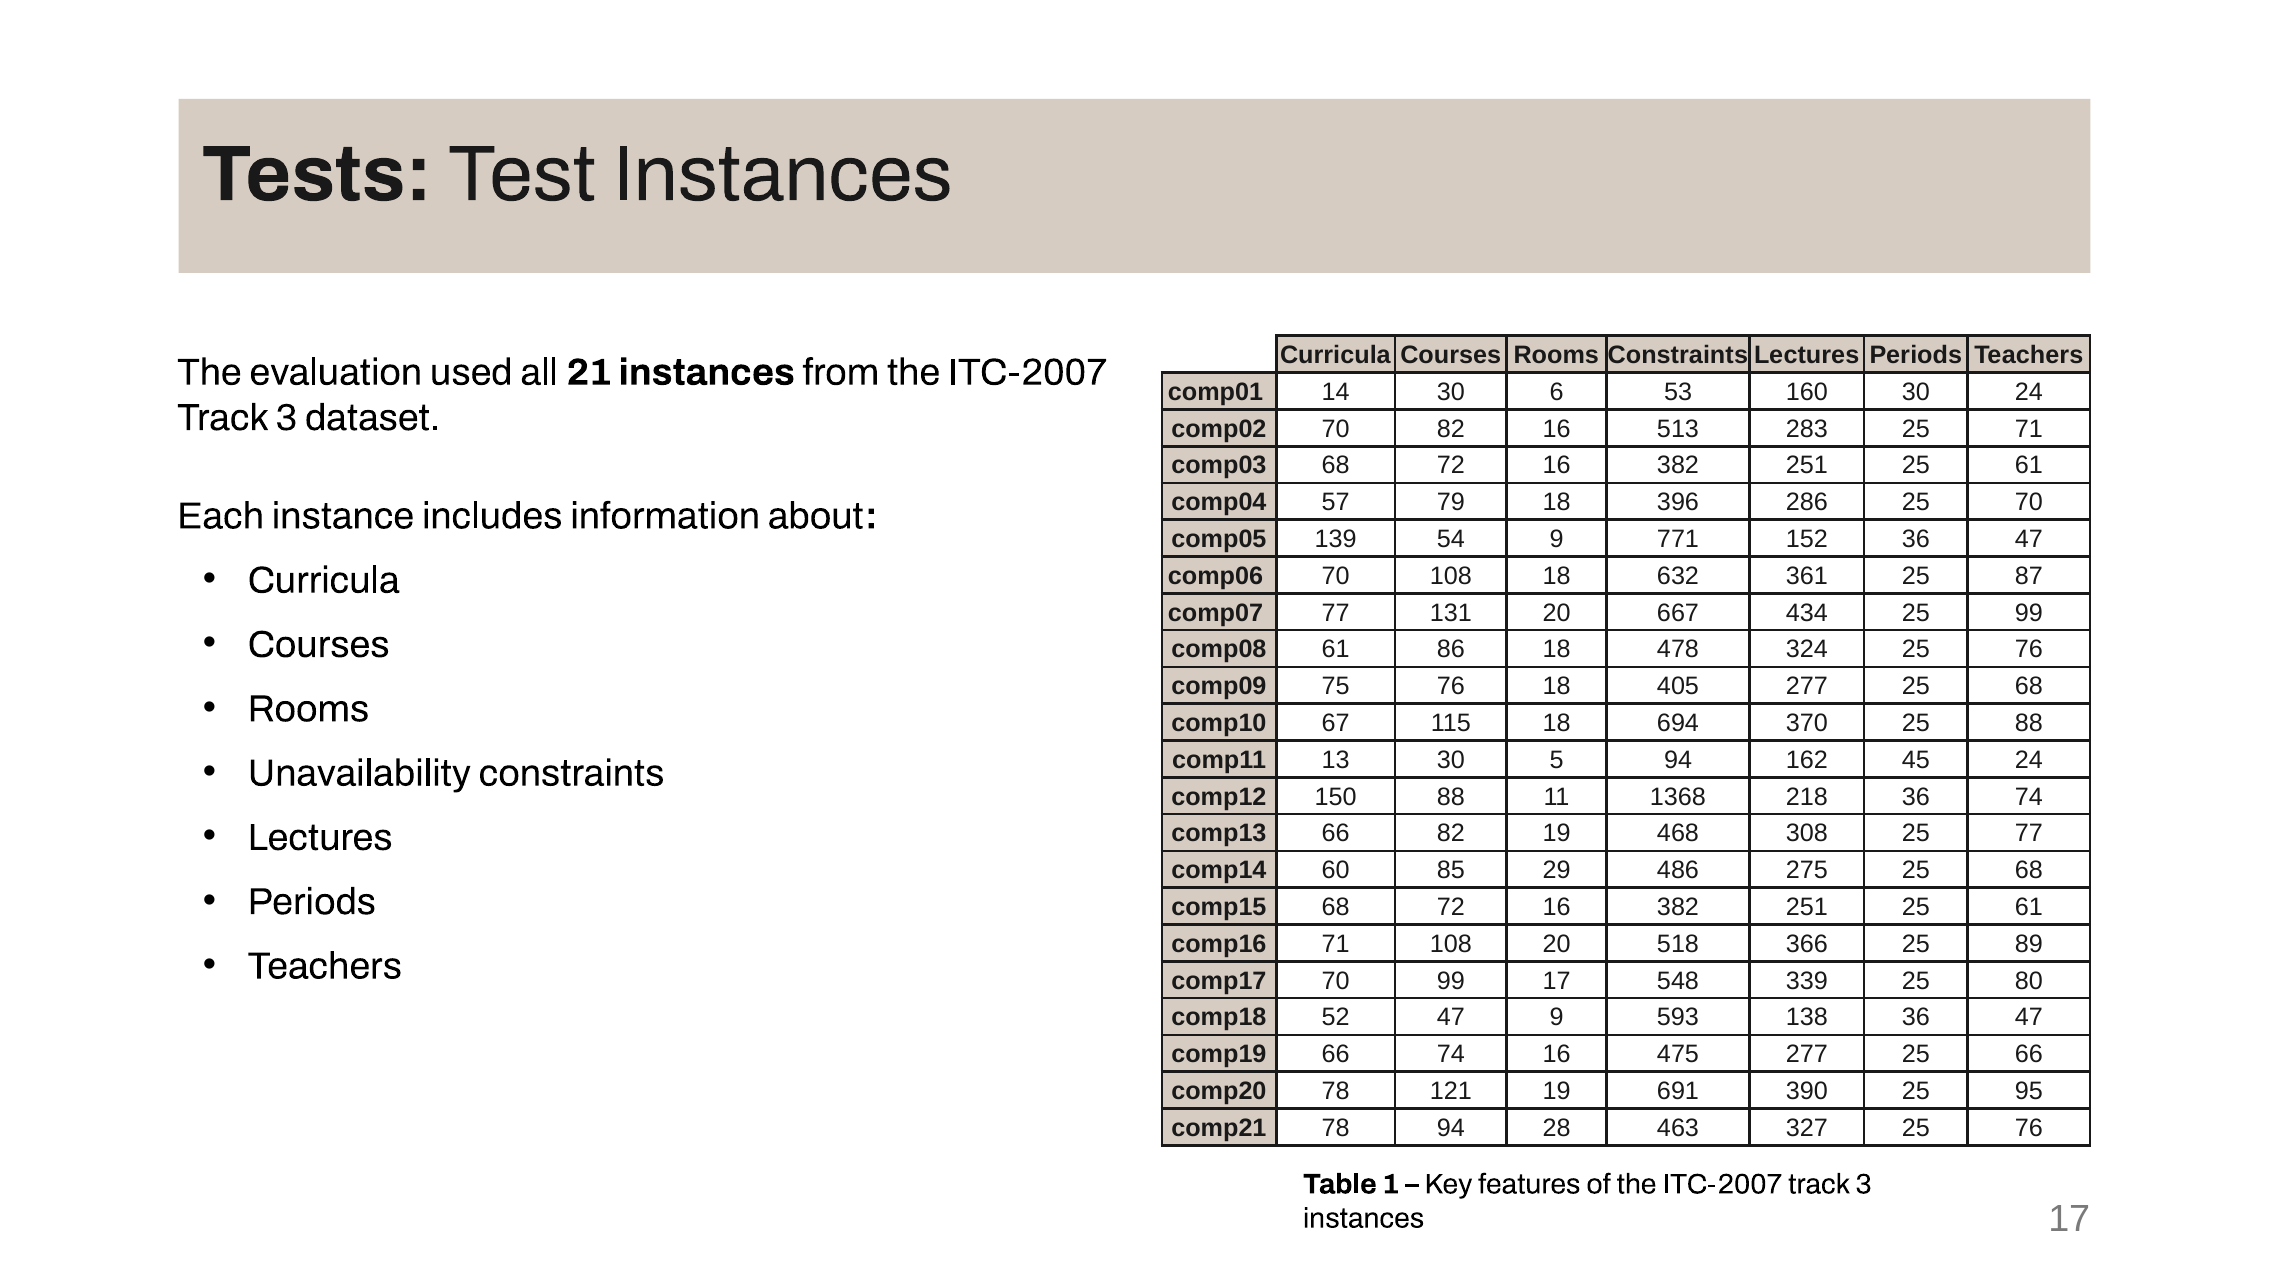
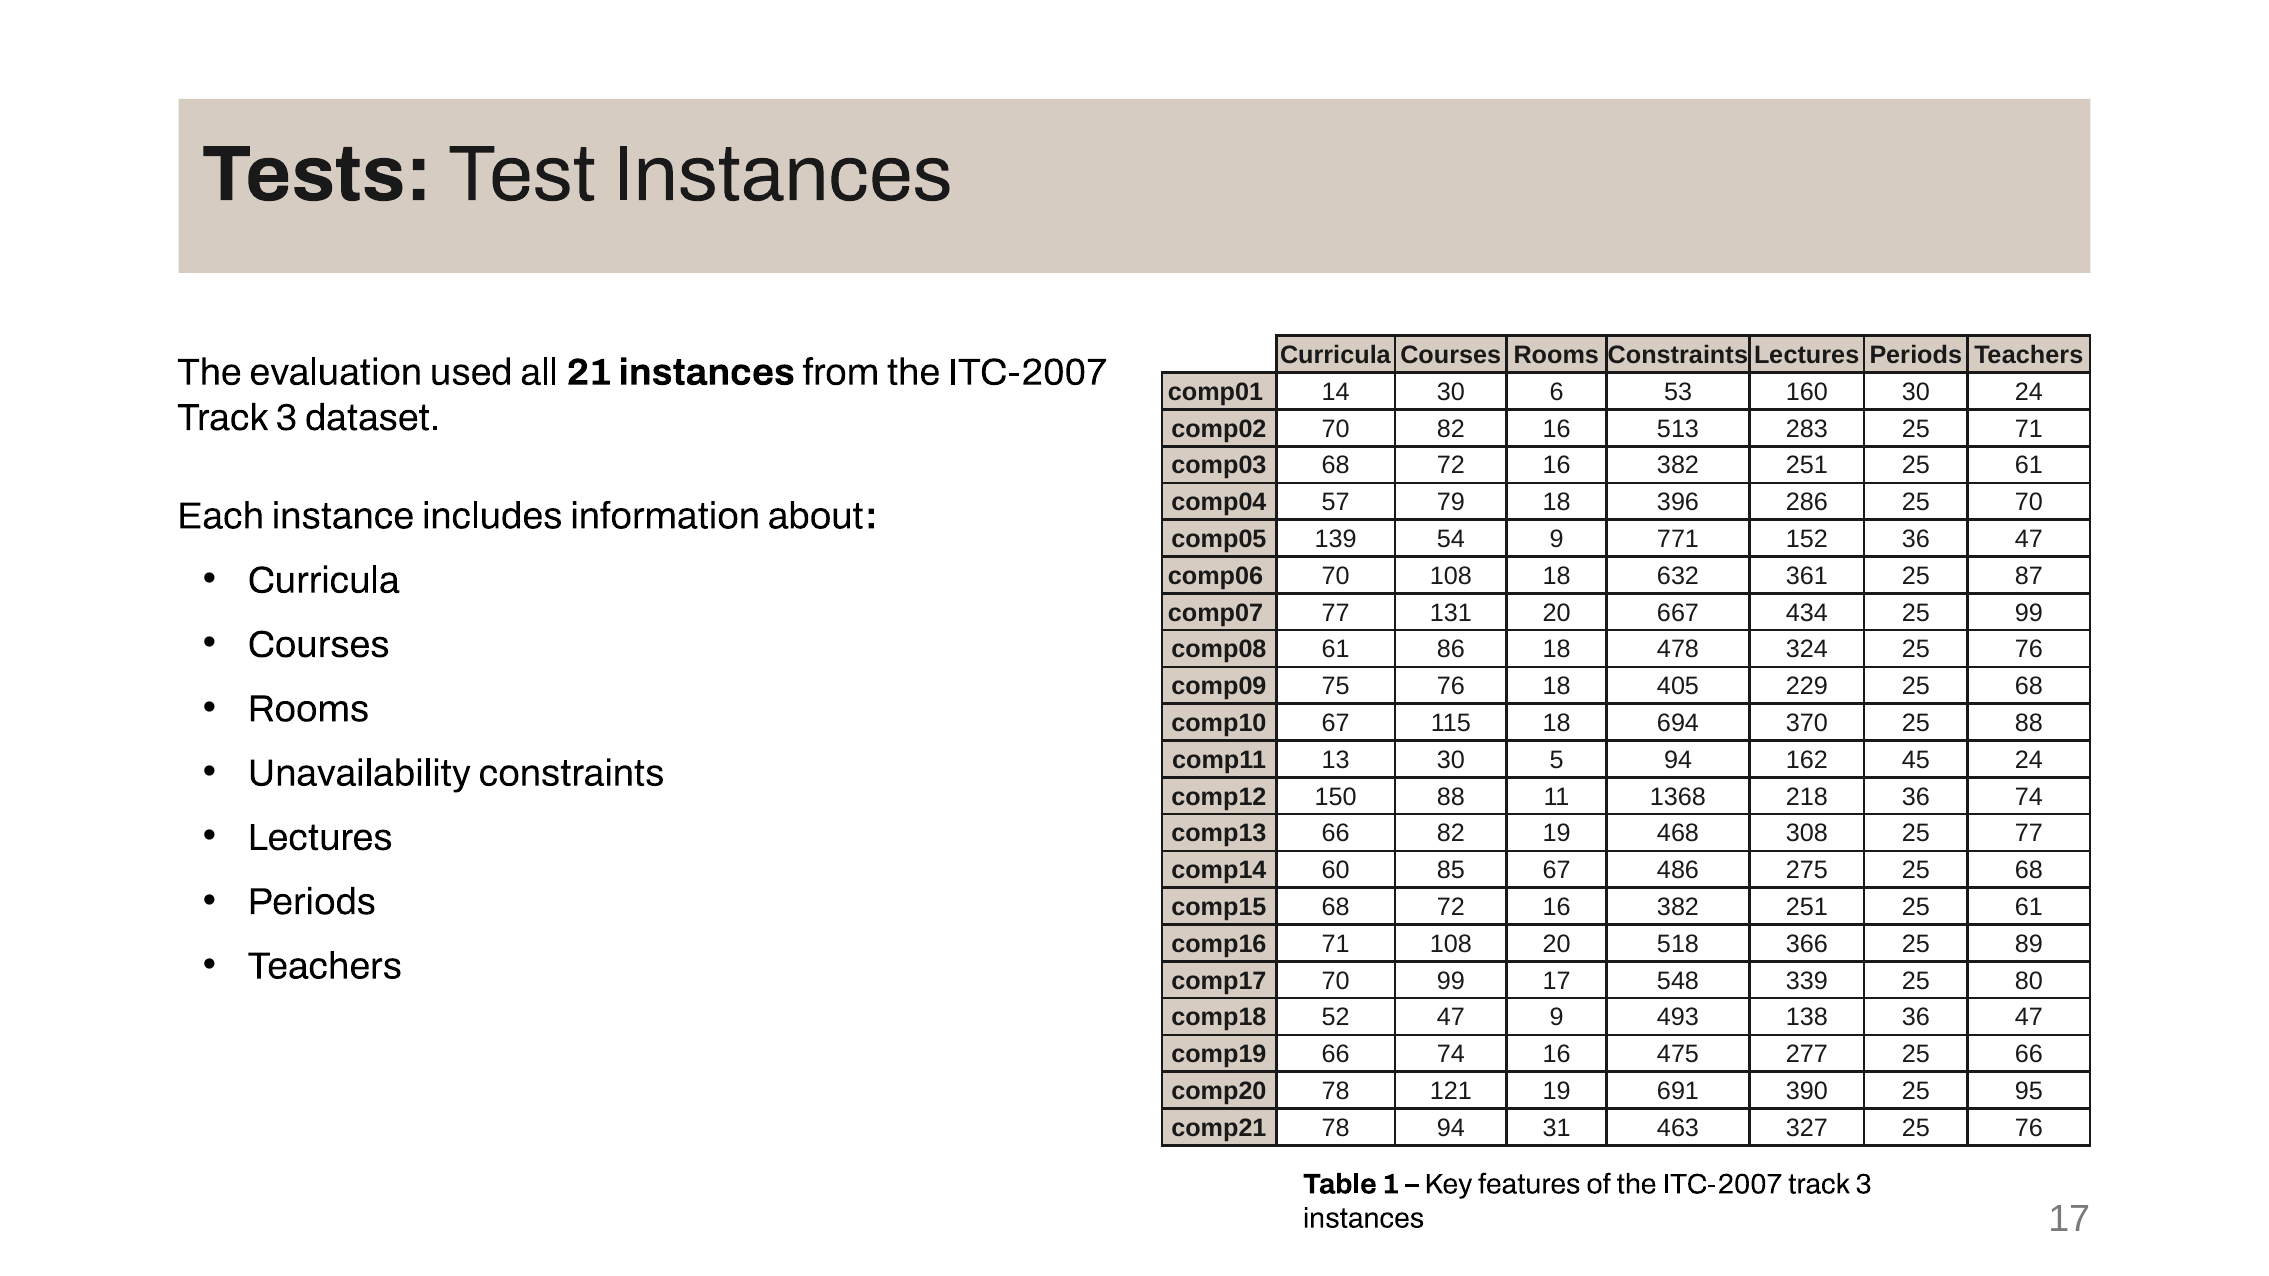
405 277: 277 -> 229
85 29: 29 -> 67
593: 593 -> 493
28: 28 -> 31
